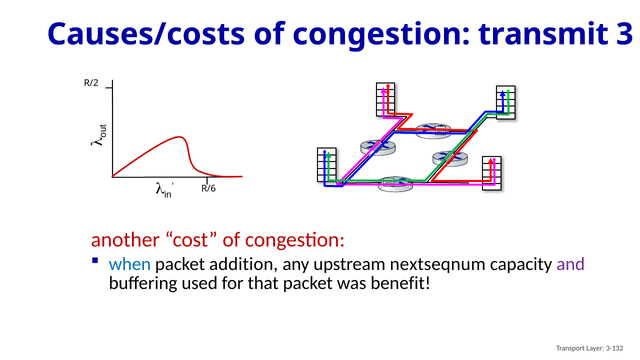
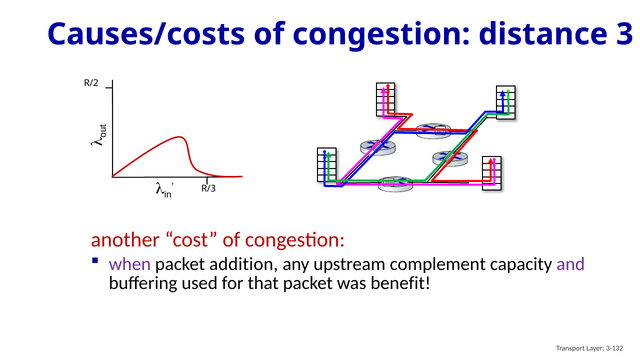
transmit: transmit -> distance
R/6: R/6 -> R/3
when colour: blue -> purple
nextseqnum: nextseqnum -> complement
